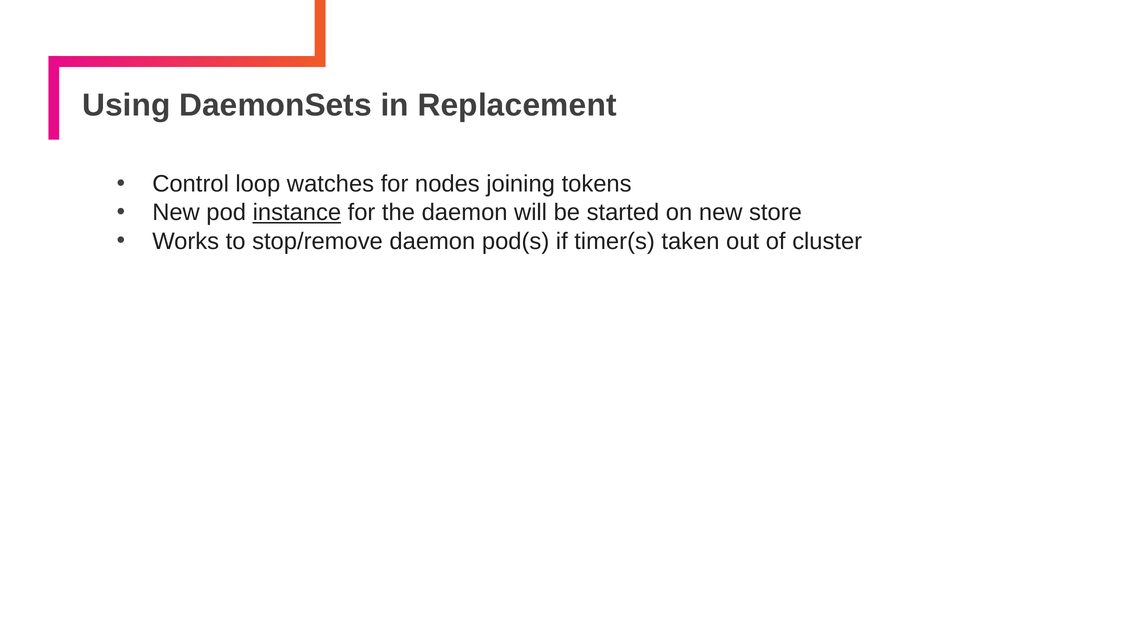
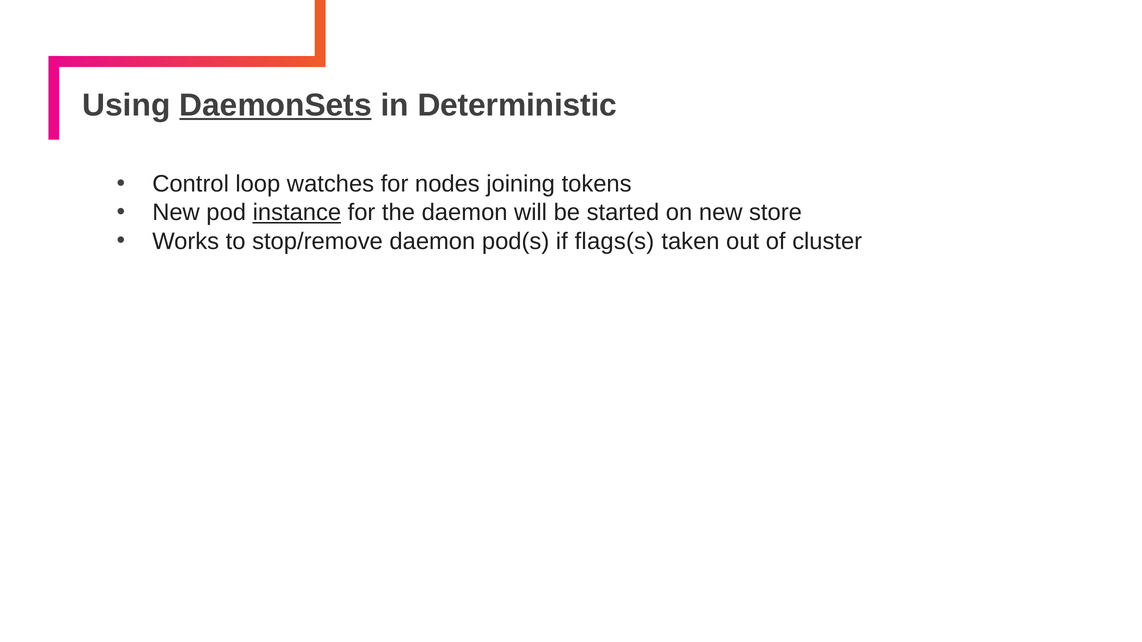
DaemonSets underline: none -> present
Replacement: Replacement -> Deterministic
timer(s: timer(s -> flags(s
